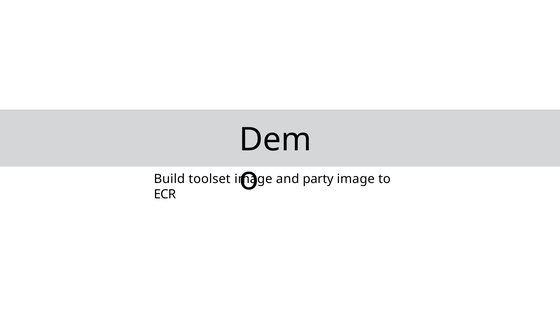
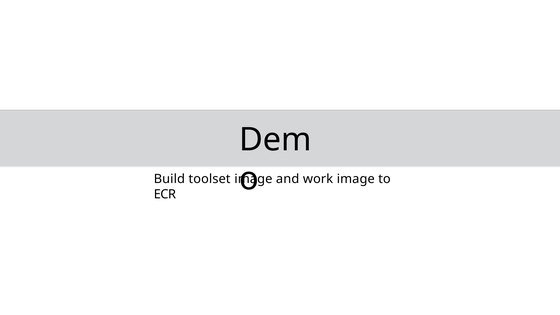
party: party -> work
